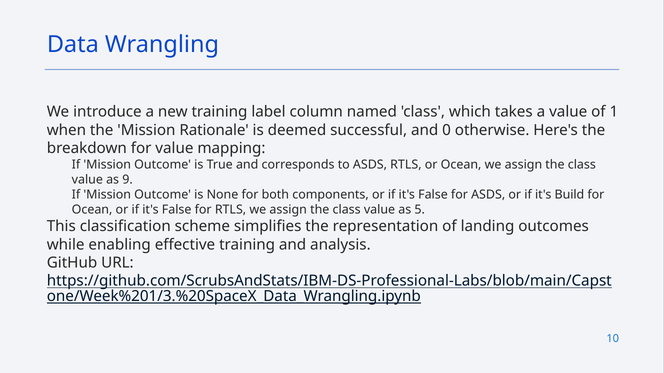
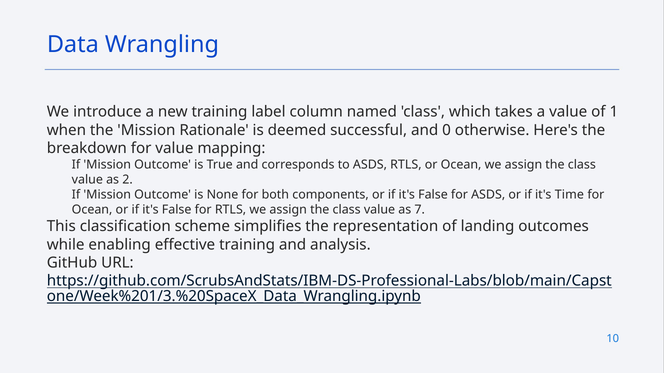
9: 9 -> 2
Build: Build -> Time
5: 5 -> 7
